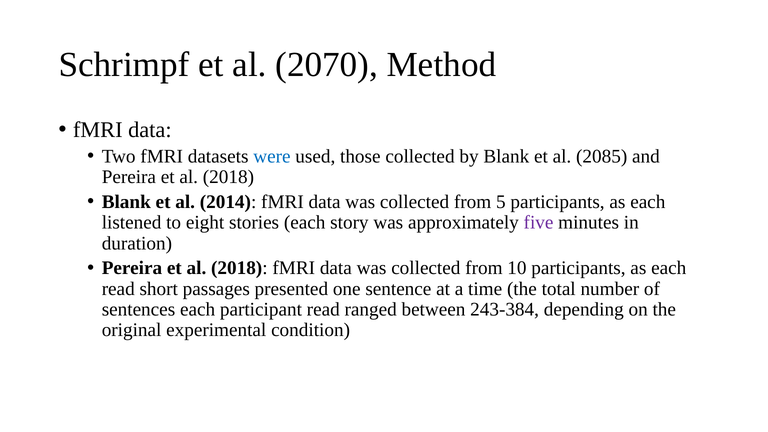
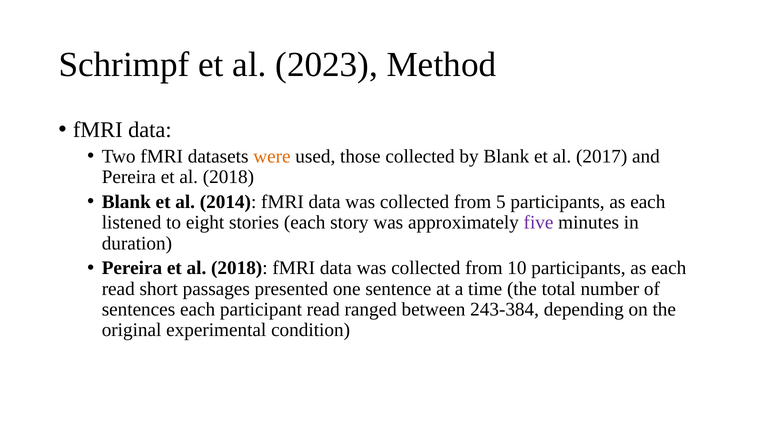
2070: 2070 -> 2023
were colour: blue -> orange
2085: 2085 -> 2017
